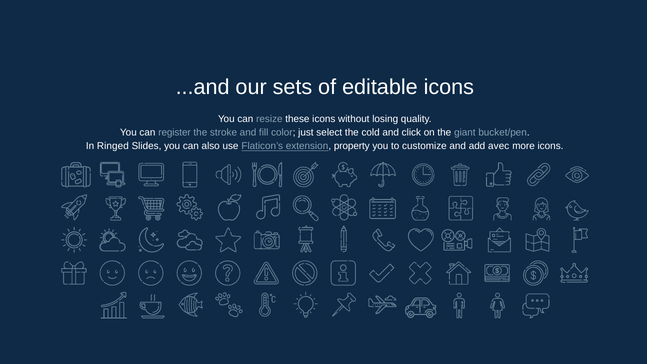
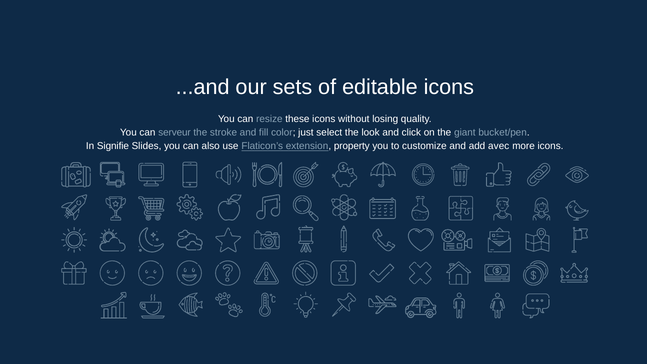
register: register -> serveur
cold: cold -> look
Ringed: Ringed -> Signifie
